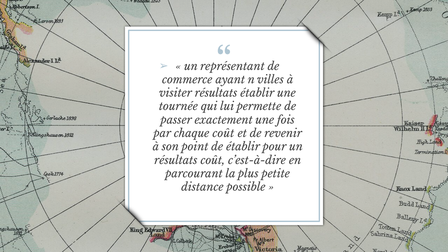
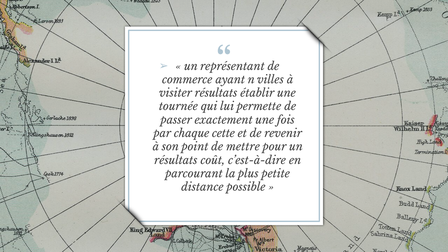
chaque coût: coût -> cette
de établir: établir -> mettre
